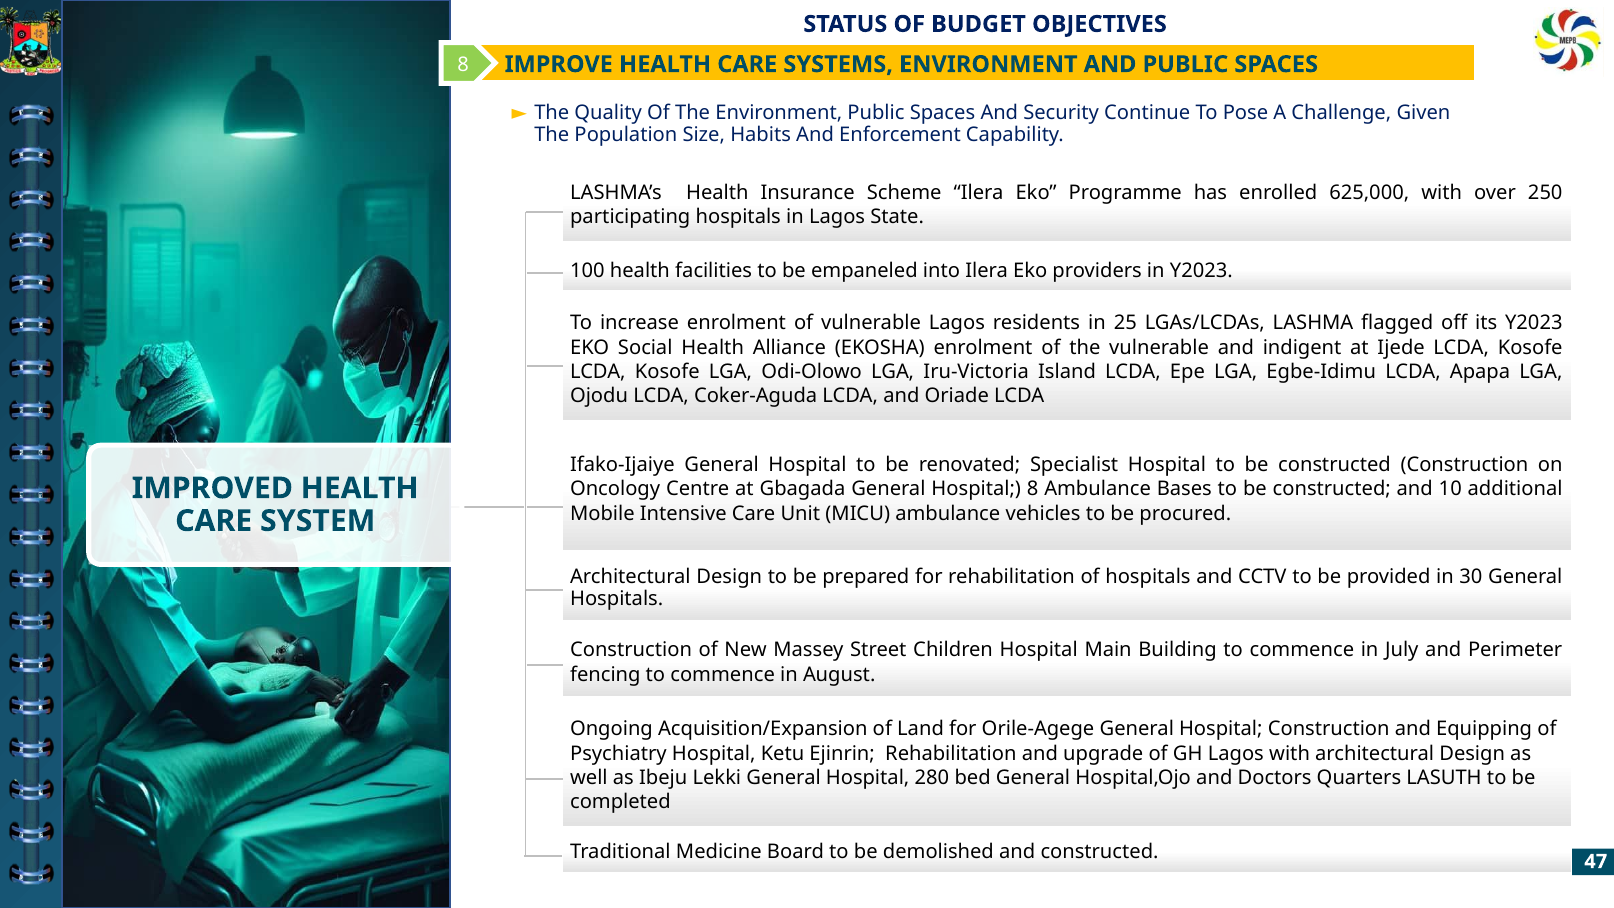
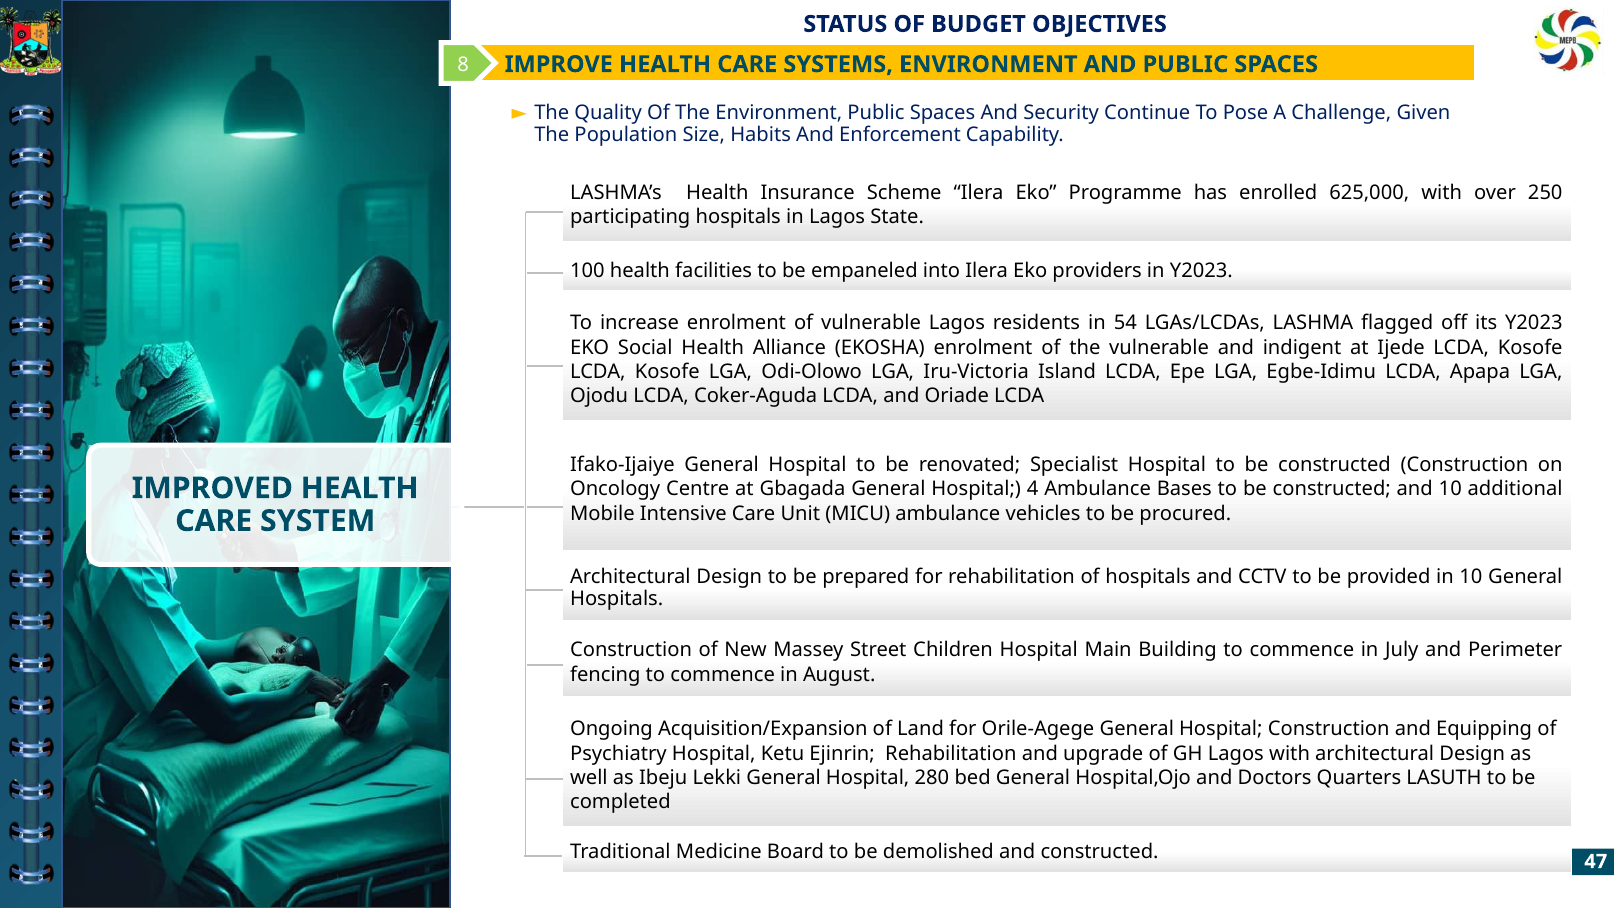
25: 25 -> 54
Hospital 8: 8 -> 4
in 30: 30 -> 10
